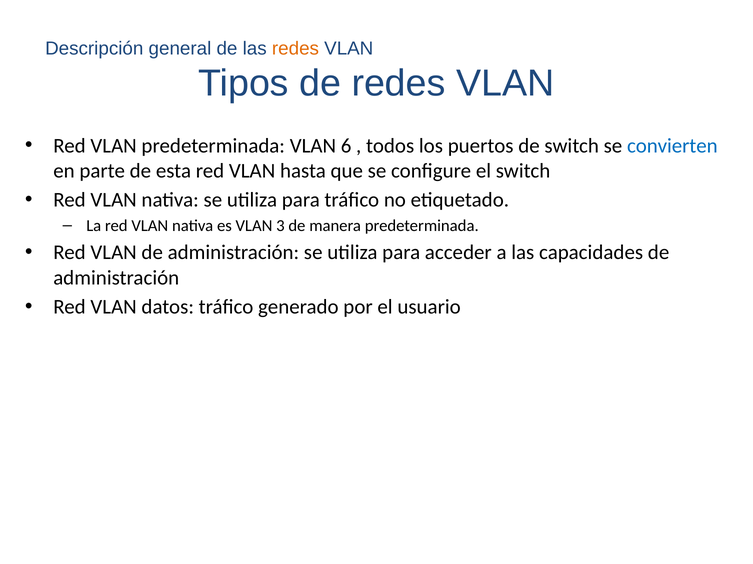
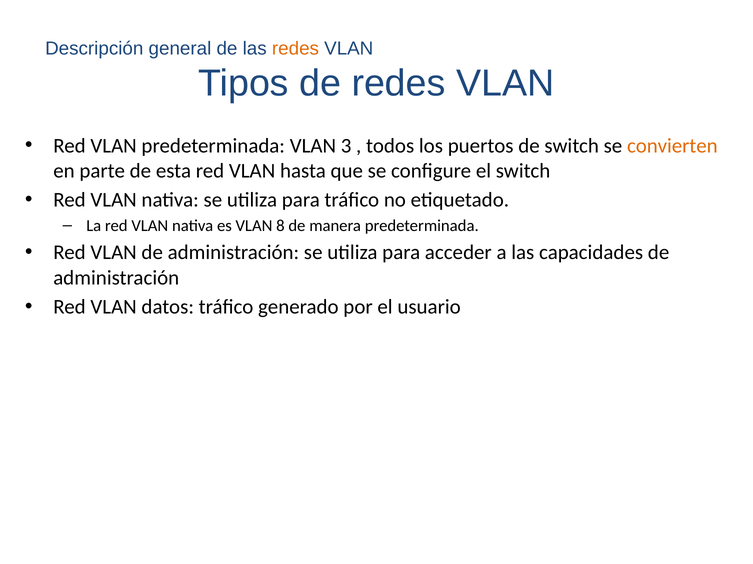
6: 6 -> 3
convierten colour: blue -> orange
3: 3 -> 8
